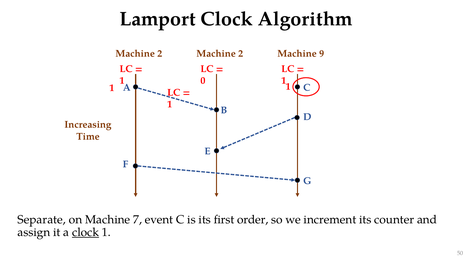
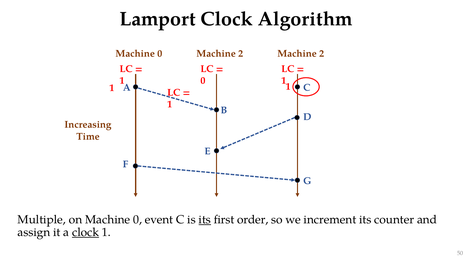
2 at (160, 54): 2 -> 0
9 at (322, 54): 9 -> 2
Separate: Separate -> Multiple
on Machine 7: 7 -> 0
its at (205, 220) underline: none -> present
